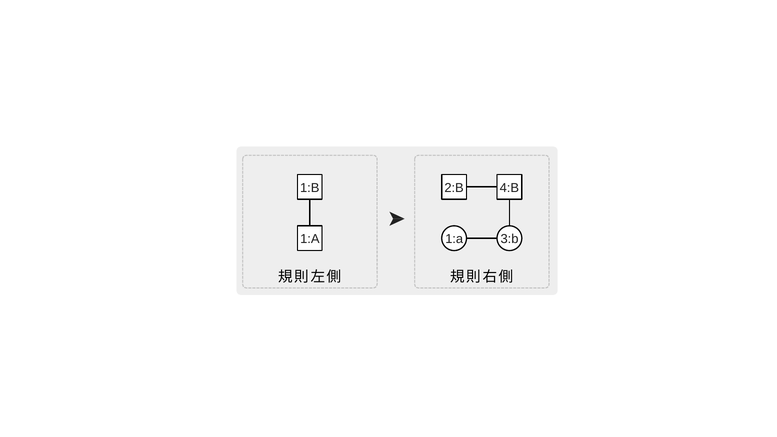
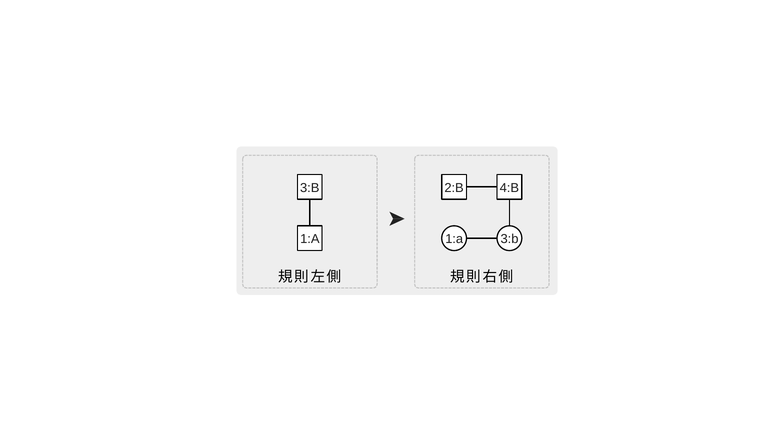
1:B at (310, 188): 1:B -> 3:B
